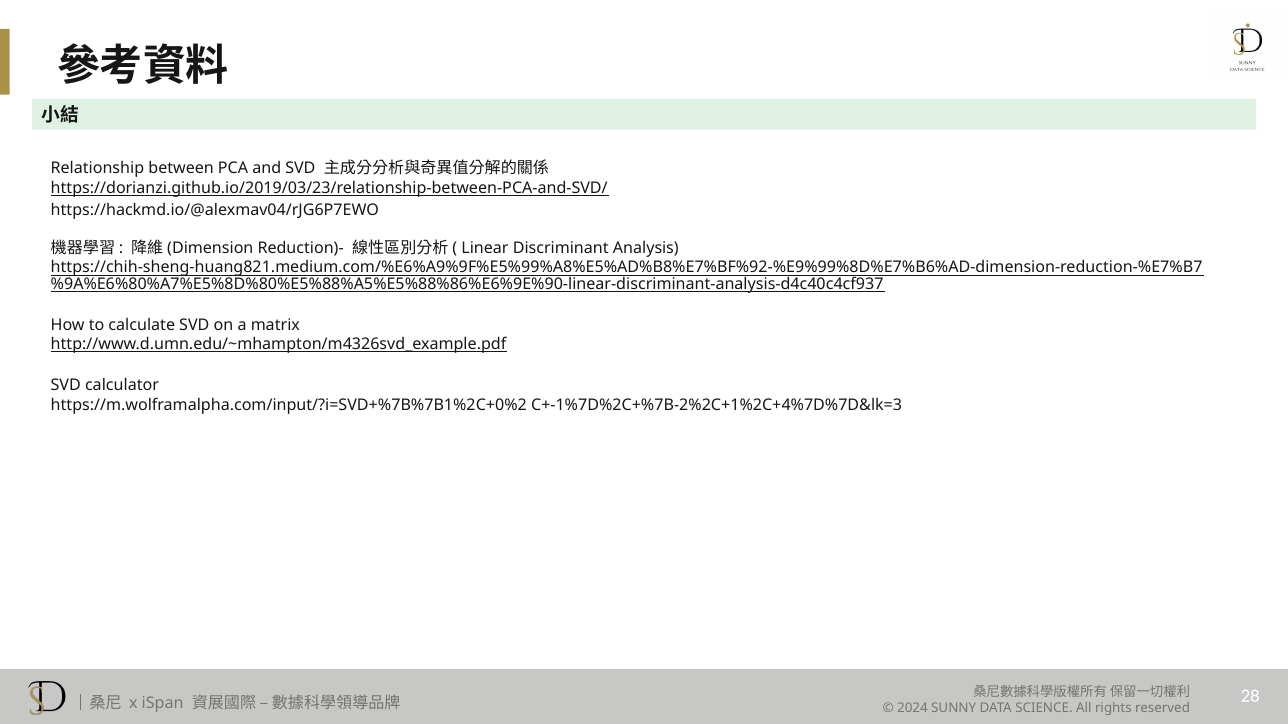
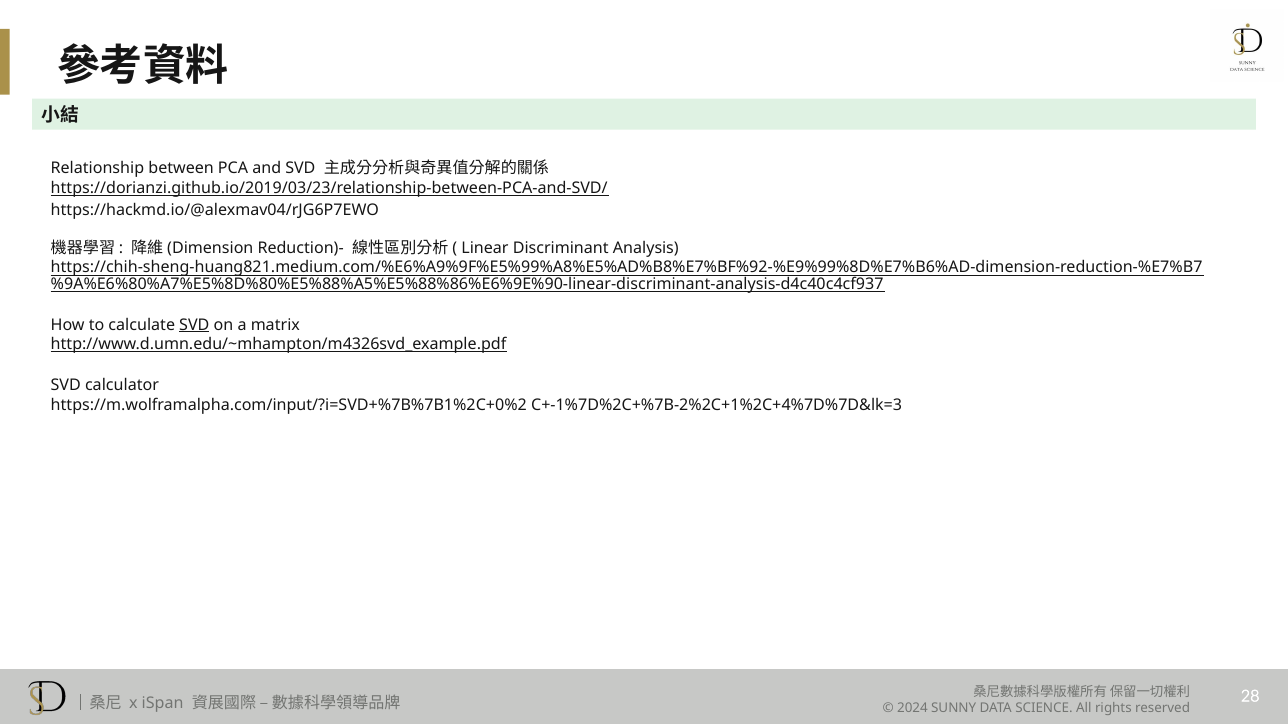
SVD at (194, 325) underline: none -> present
